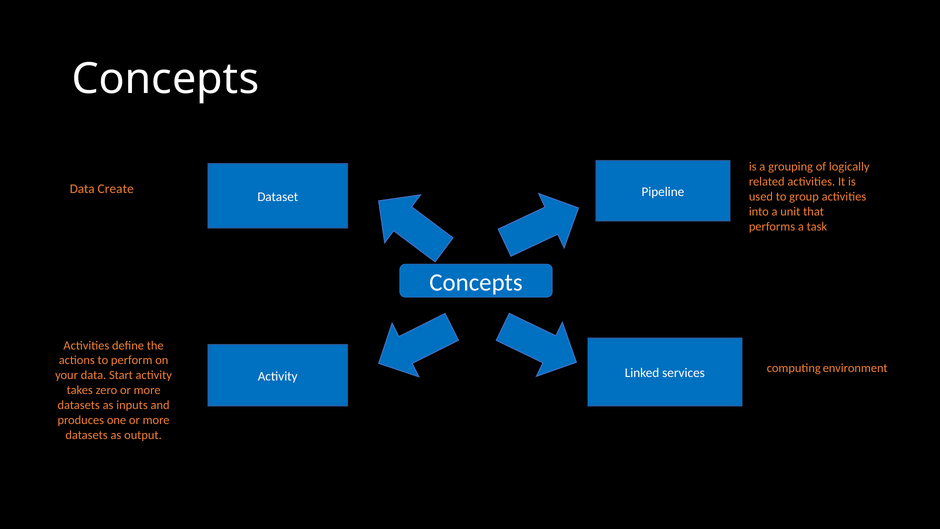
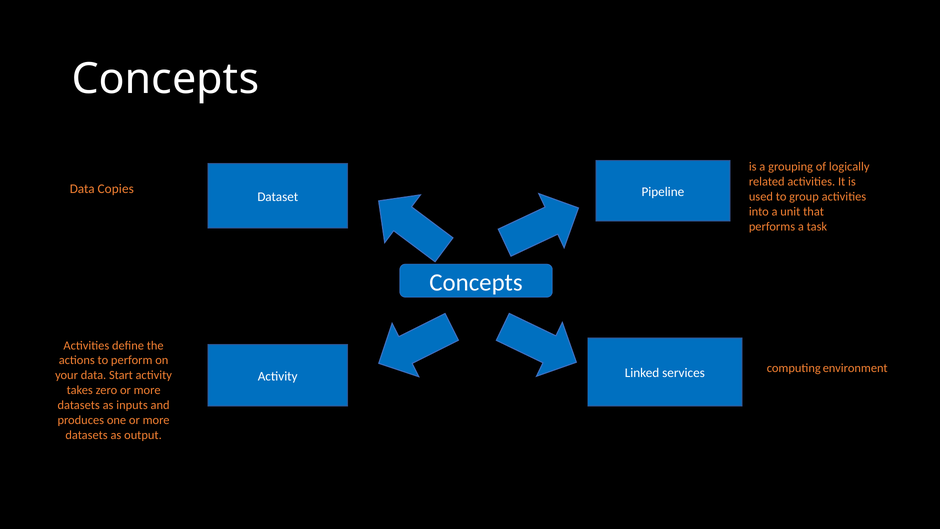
Create: Create -> Copies
